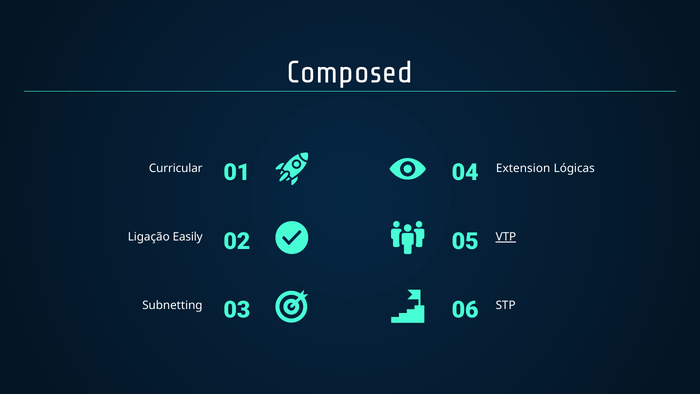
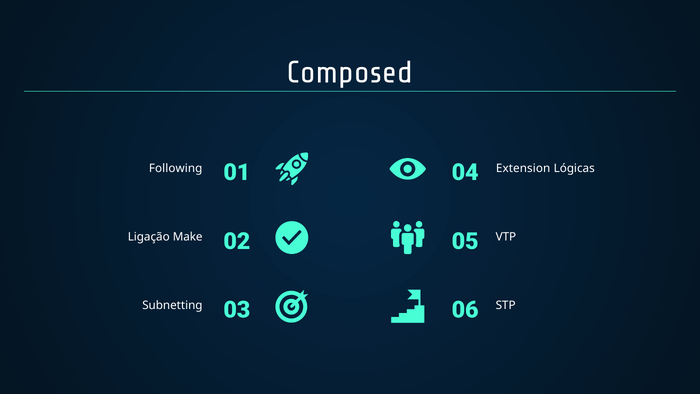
Curricular: Curricular -> Following
Easily: Easily -> Make
VTP underline: present -> none
